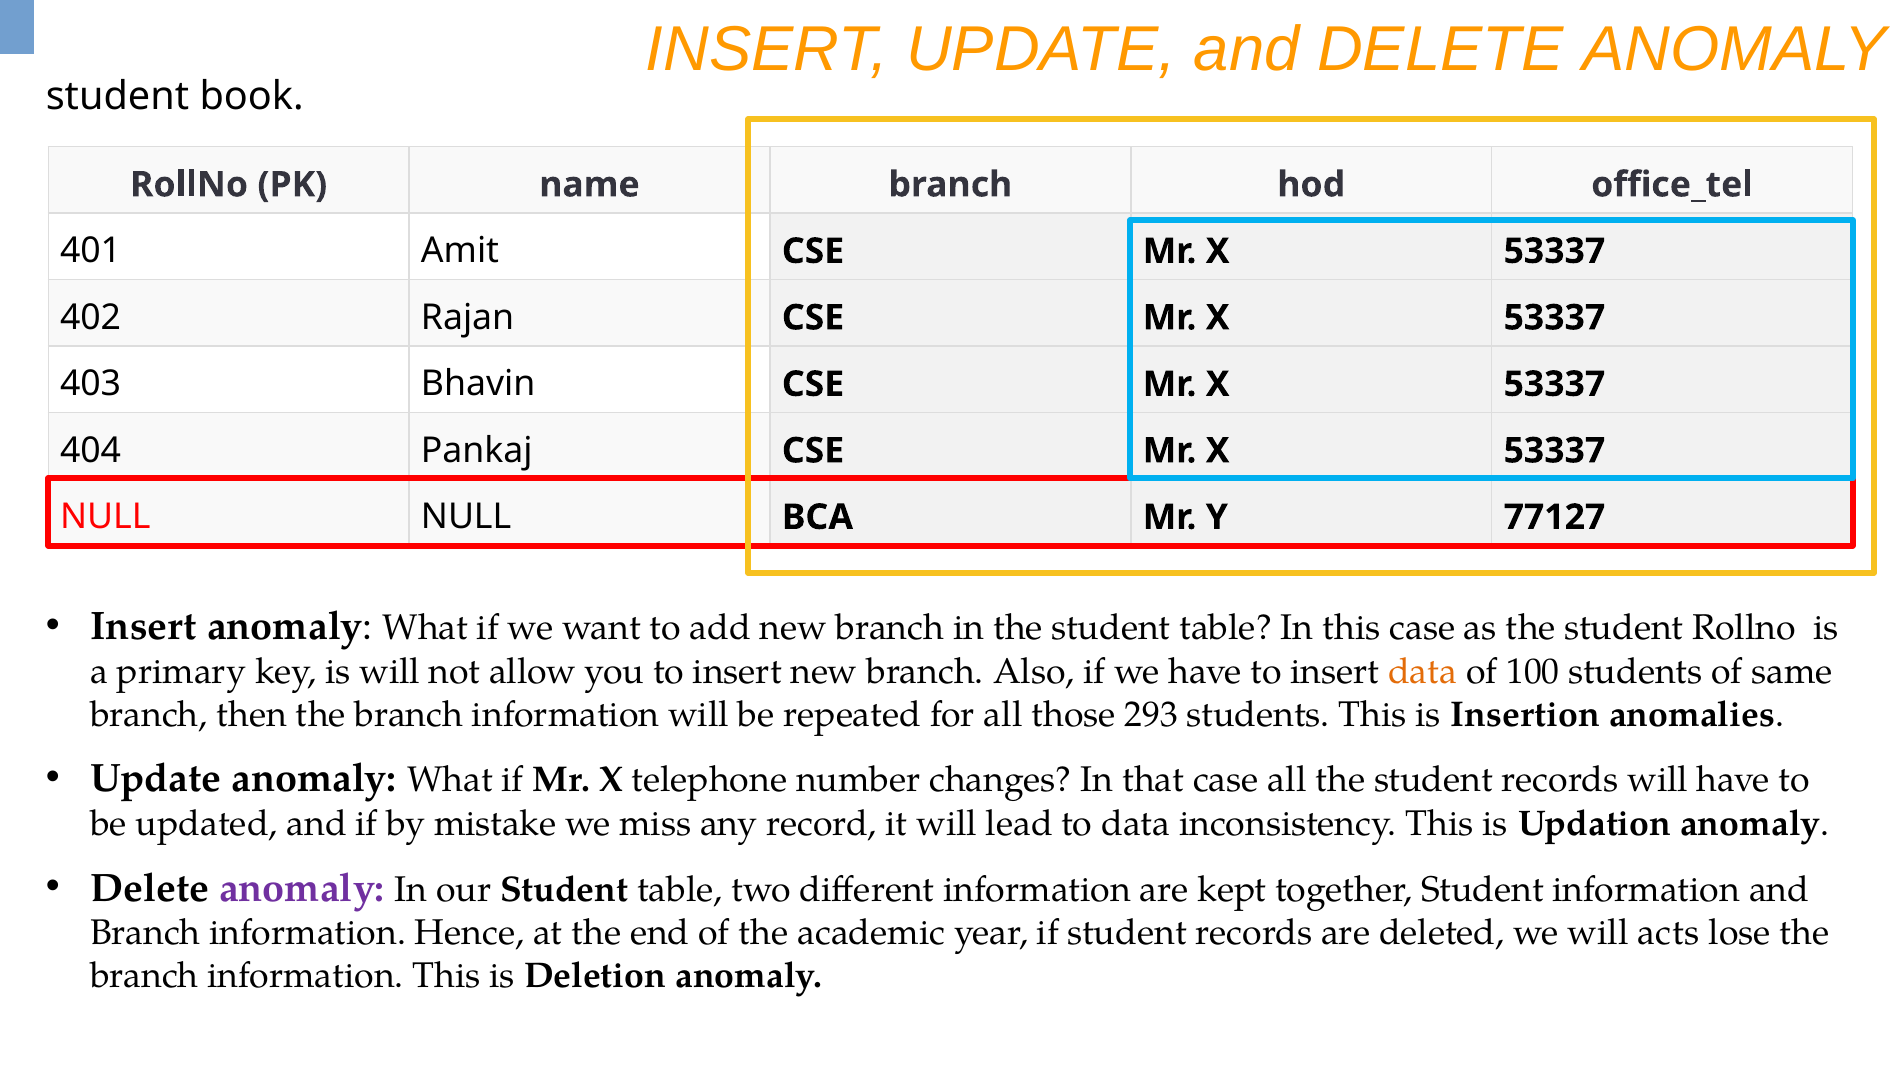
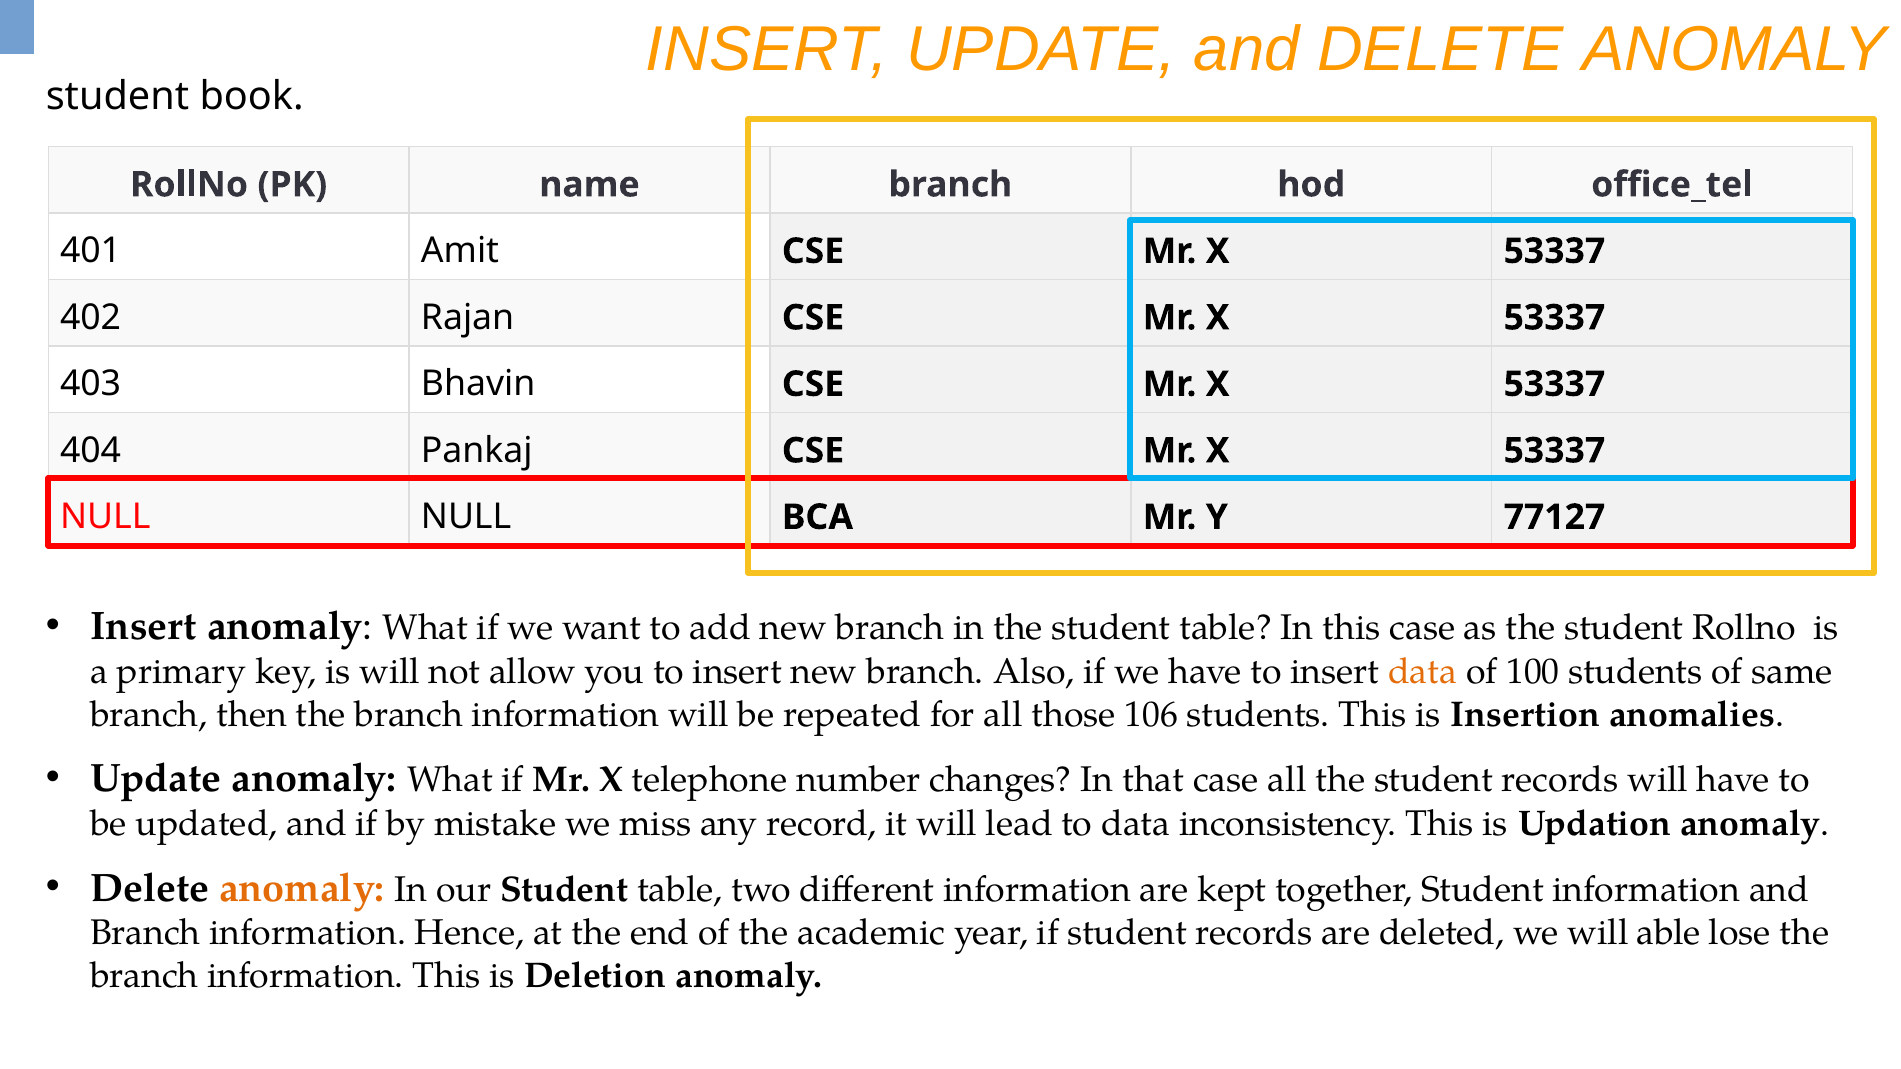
293: 293 -> 106
anomaly at (302, 888) colour: purple -> orange
acts: acts -> able
